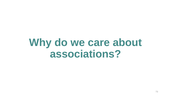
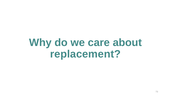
associations: associations -> replacement
